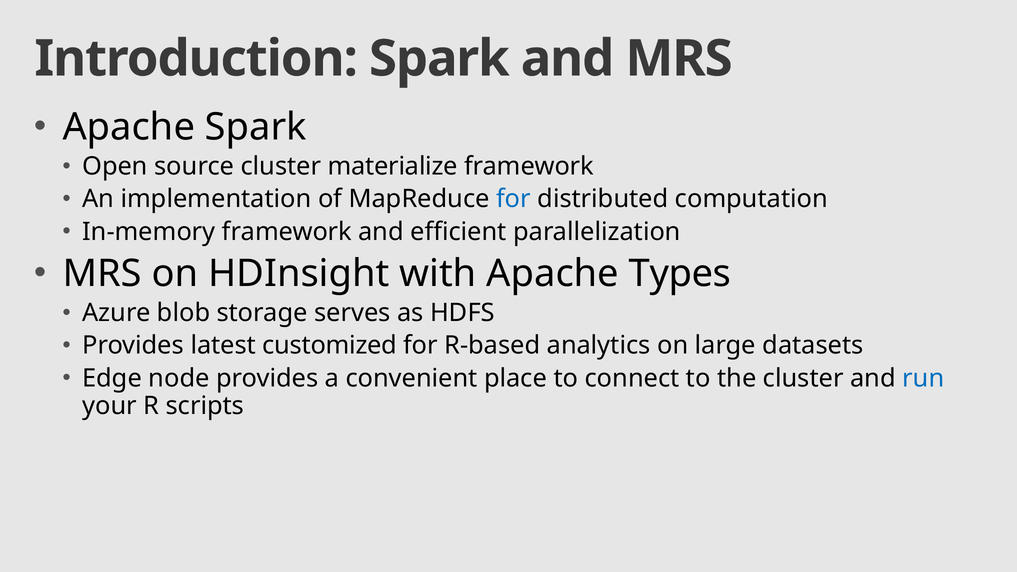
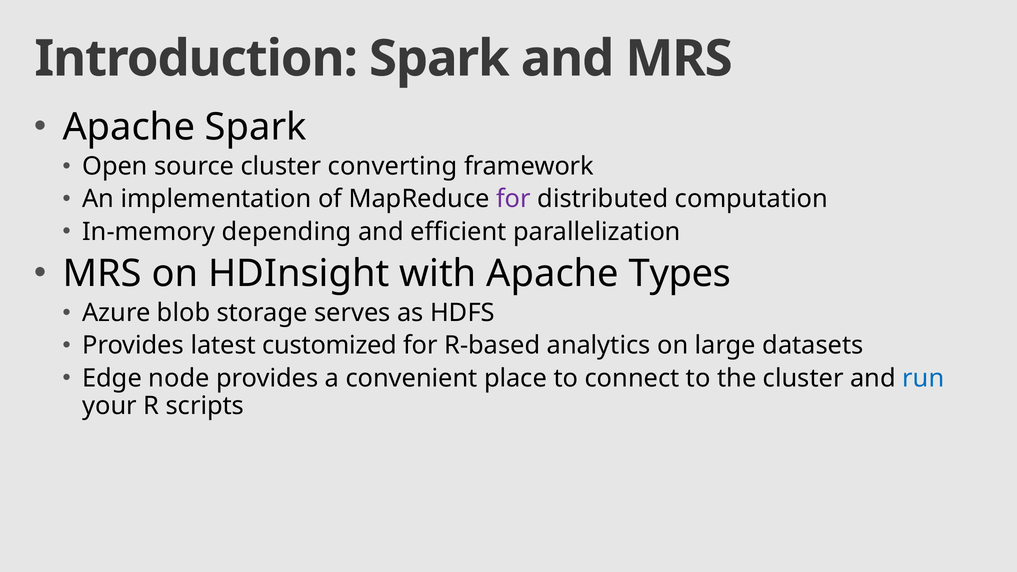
materialize: materialize -> converting
for at (514, 199) colour: blue -> purple
In-memory framework: framework -> depending
